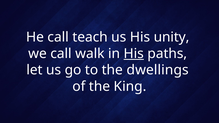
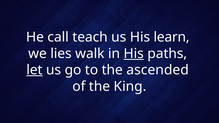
unity: unity -> learn
we call: call -> lies
let underline: none -> present
dwellings: dwellings -> ascended
